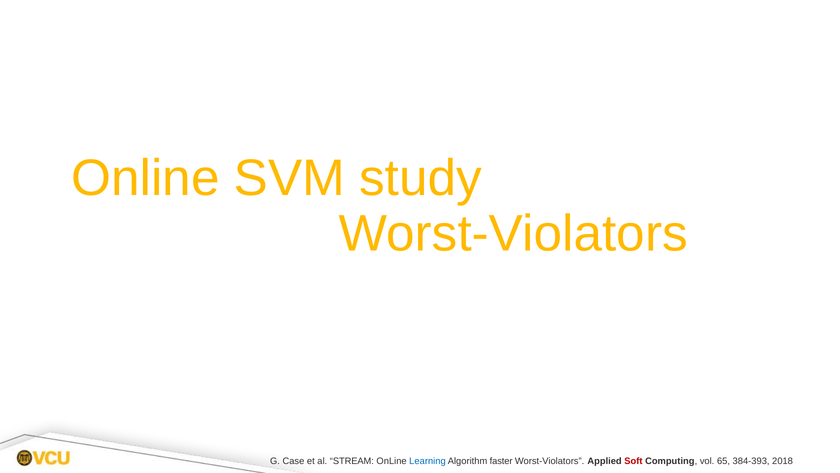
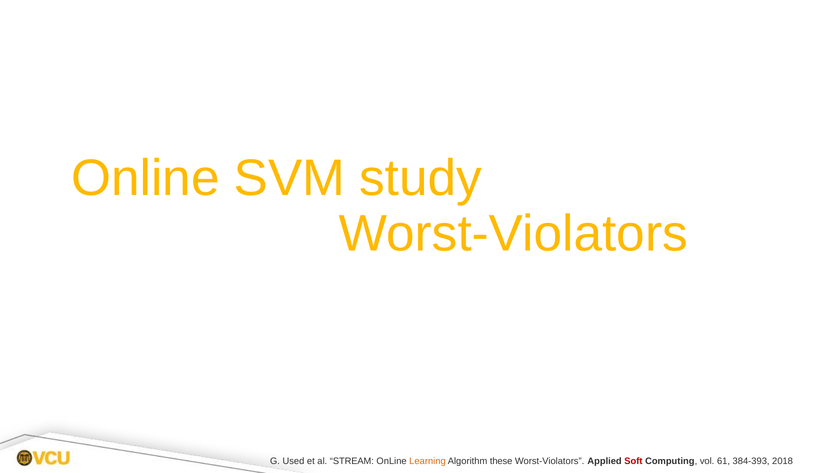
Case: Case -> Used
Learning colour: blue -> orange
faster: faster -> these
65: 65 -> 61
